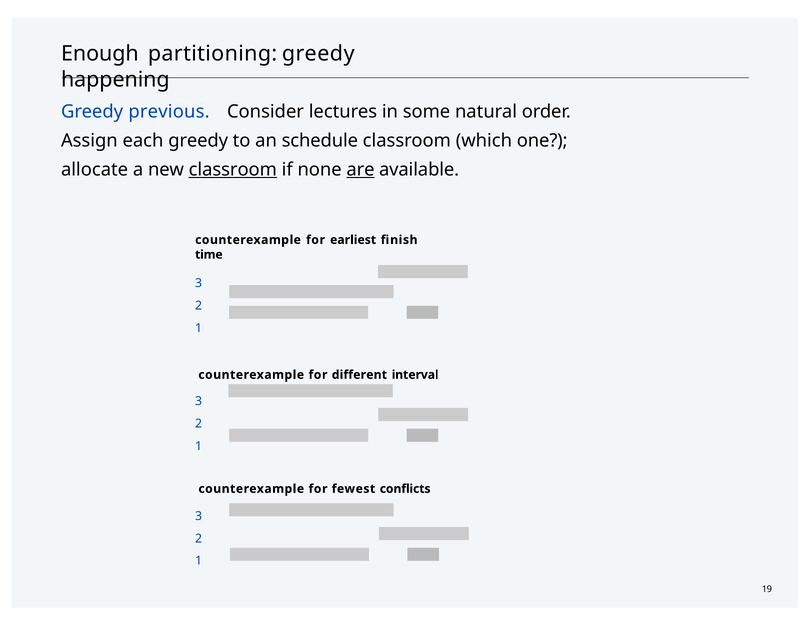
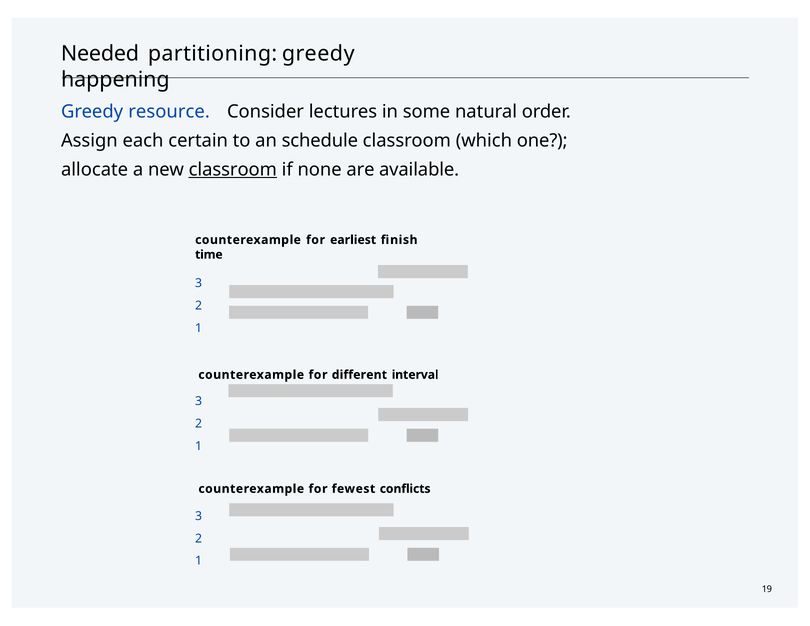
Enough: Enough -> Needed
previous: previous -> resource
each greedy: greedy -> certain
are underline: present -> none
